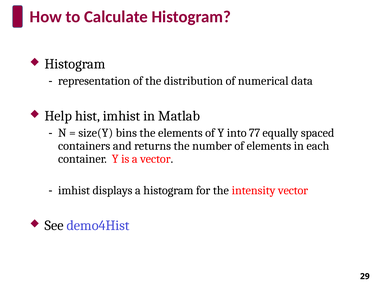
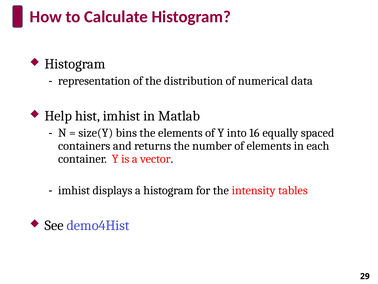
77: 77 -> 16
intensity vector: vector -> tables
